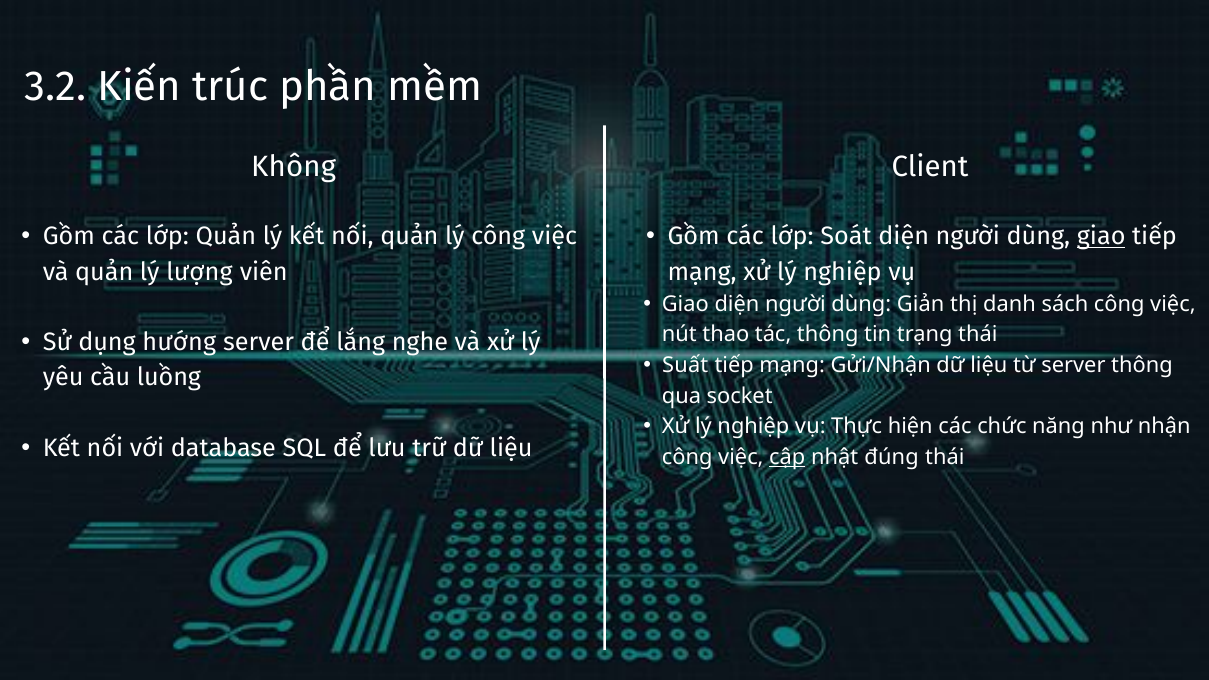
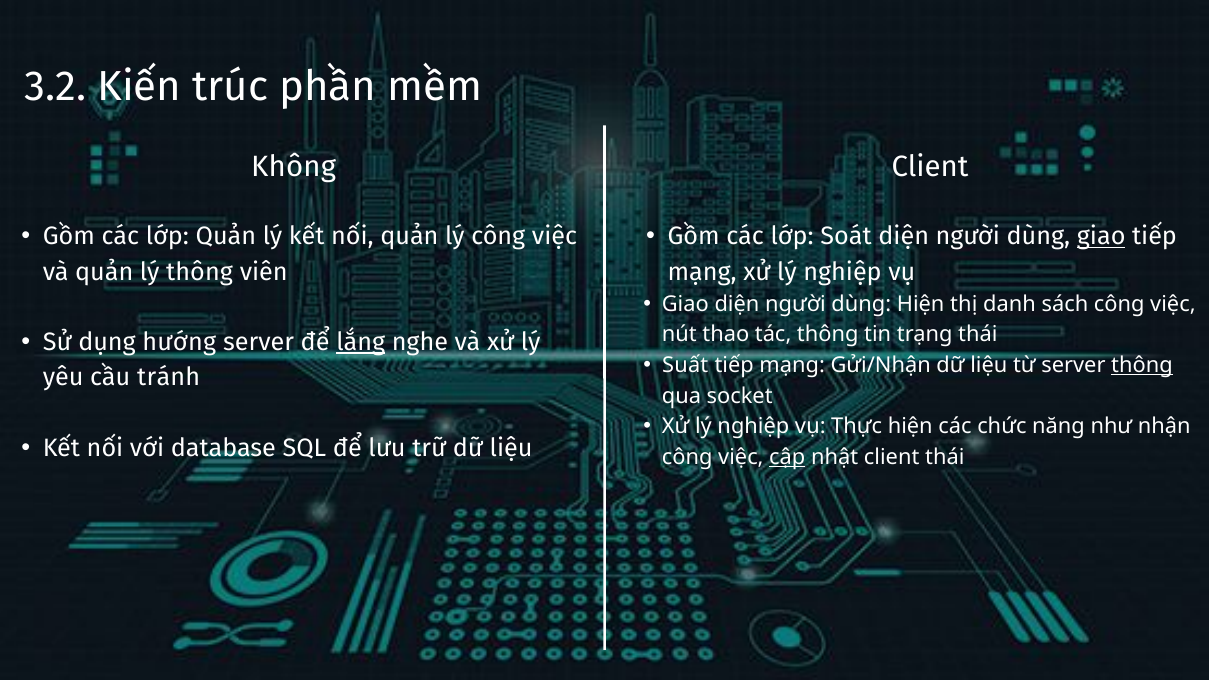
lý lượng: lượng -> thông
dùng Giản: Giản -> Hiện
lắng underline: none -> present
thông at (1142, 365) underline: none -> present
luồng: luồng -> tránh
nhật đúng: đúng -> client
